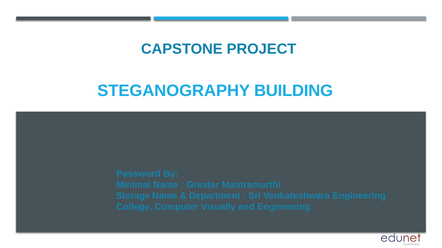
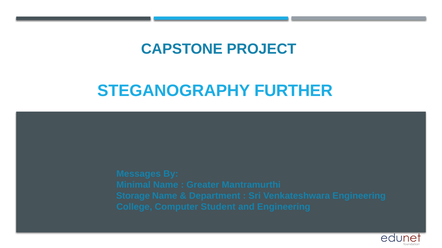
BUILDING: BUILDING -> FURTHER
Password: Password -> Messages
Visually: Visually -> Student
